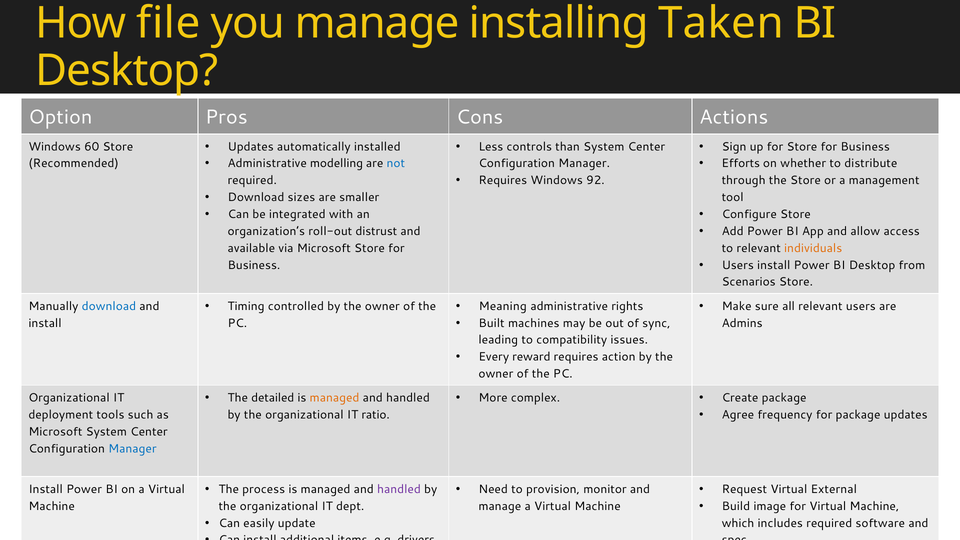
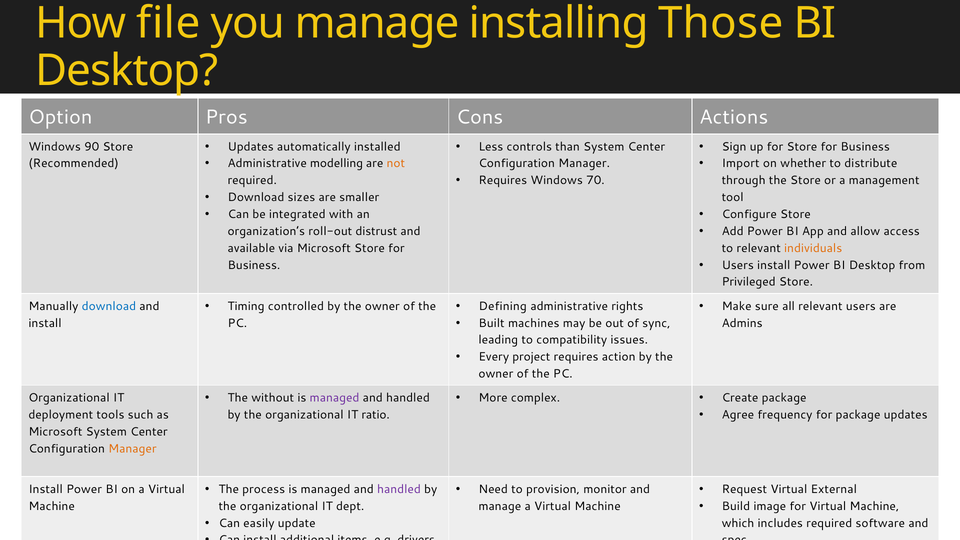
Taken: Taken -> Those
60: 60 -> 90
not colour: blue -> orange
Efforts: Efforts -> Import
92: 92 -> 70
Scenarios: Scenarios -> Privileged
Meaning: Meaning -> Defining
reward: reward -> project
detailed: detailed -> without
managed at (335, 398) colour: orange -> purple
Manager at (132, 449) colour: blue -> orange
